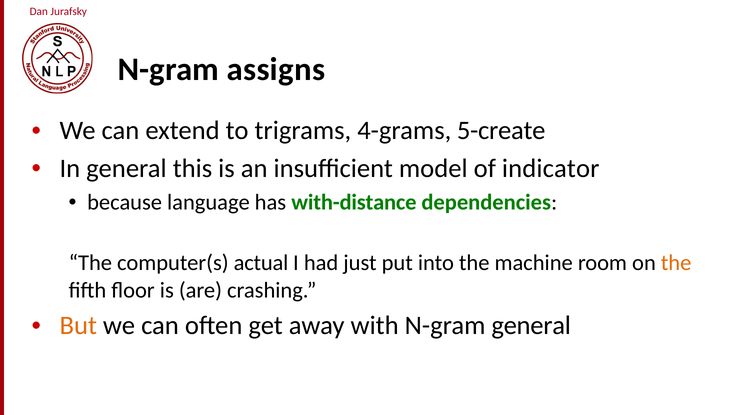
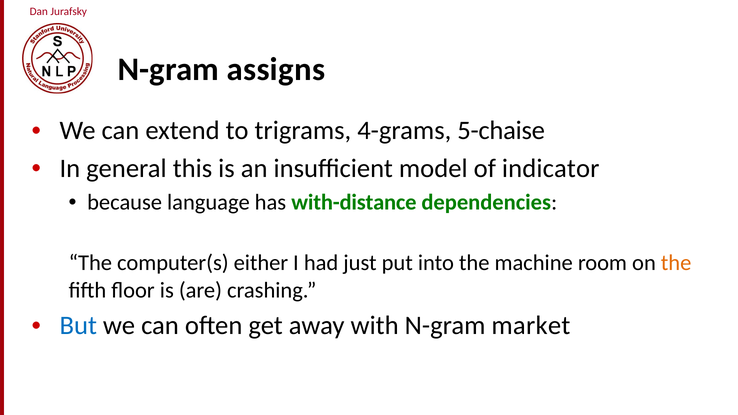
5-create: 5-create -> 5-chaise
actual: actual -> either
But colour: orange -> blue
N-gram general: general -> market
